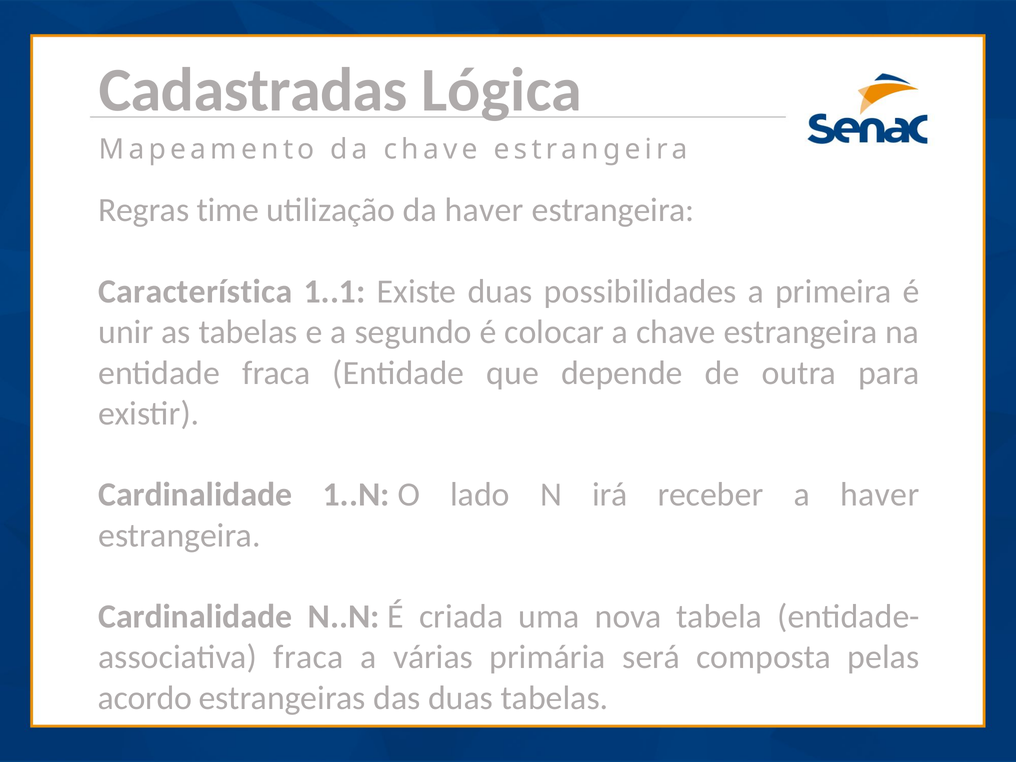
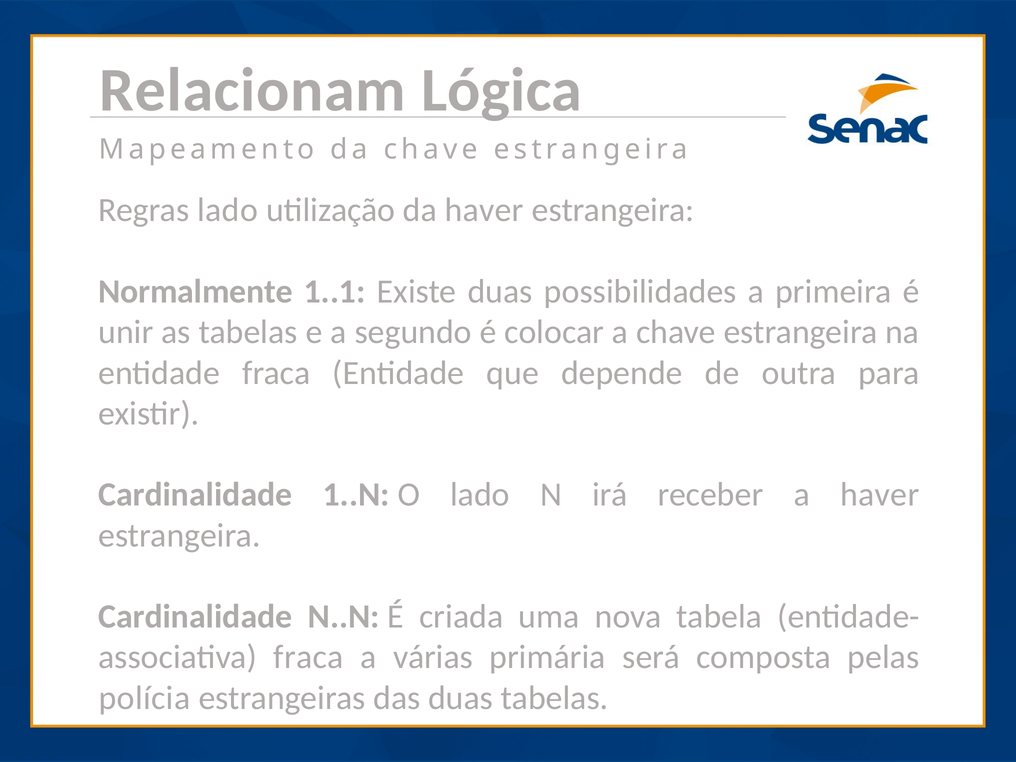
Cadastradas: Cadastradas -> Relacionam
Regras time: time -> lado
Característica: Característica -> Normalmente
acordo: acordo -> polícia
